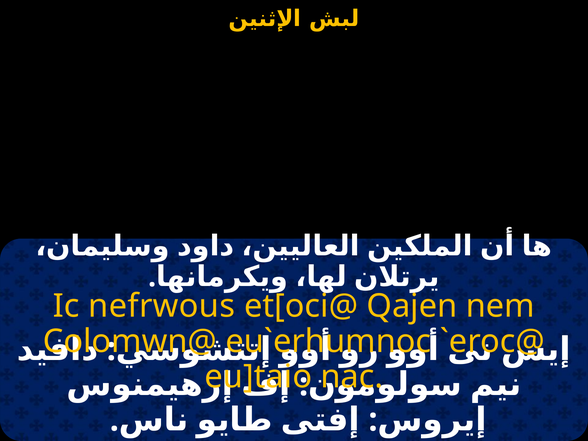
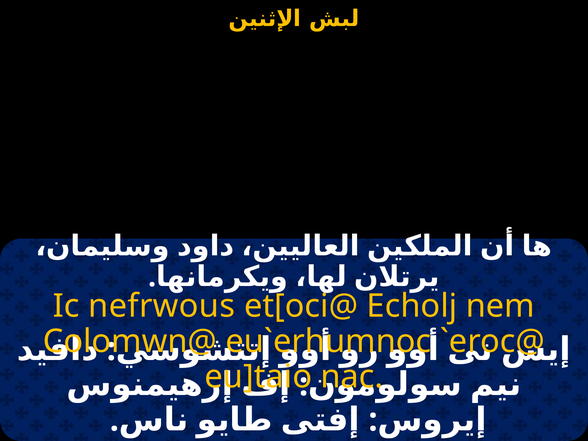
Qajen: Qajen -> Echolj
